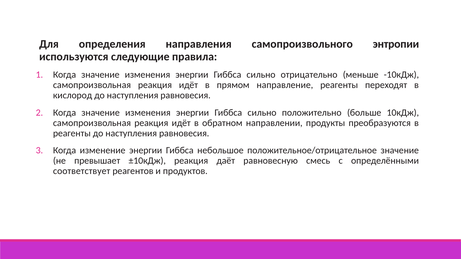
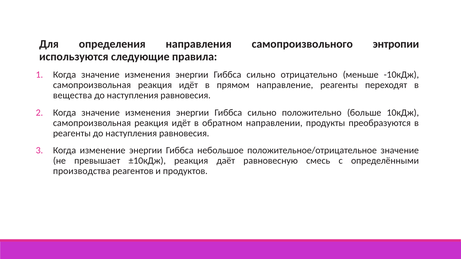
кислород: кислород -> вещества
соответствует: соответствует -> производства
